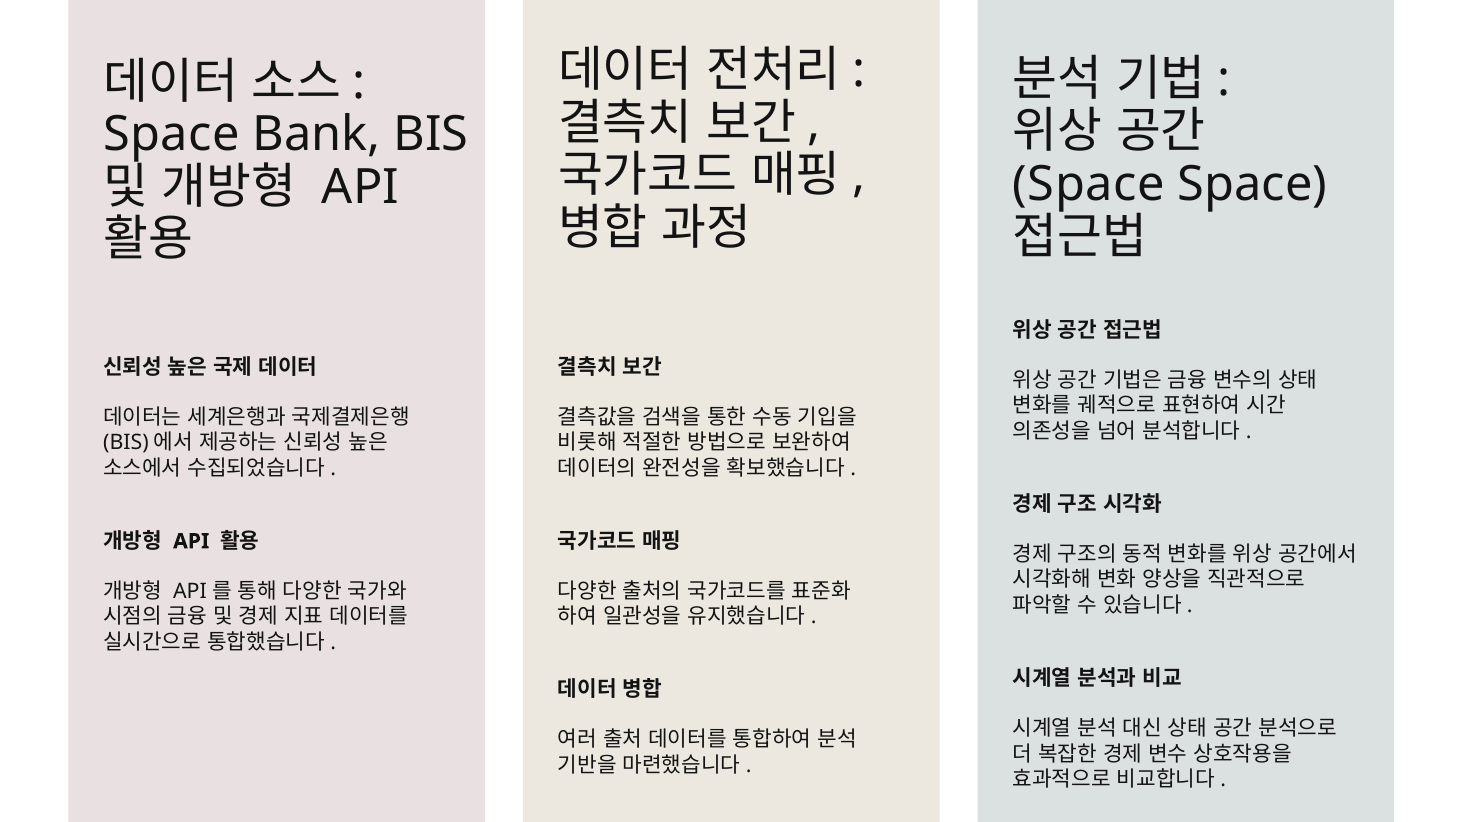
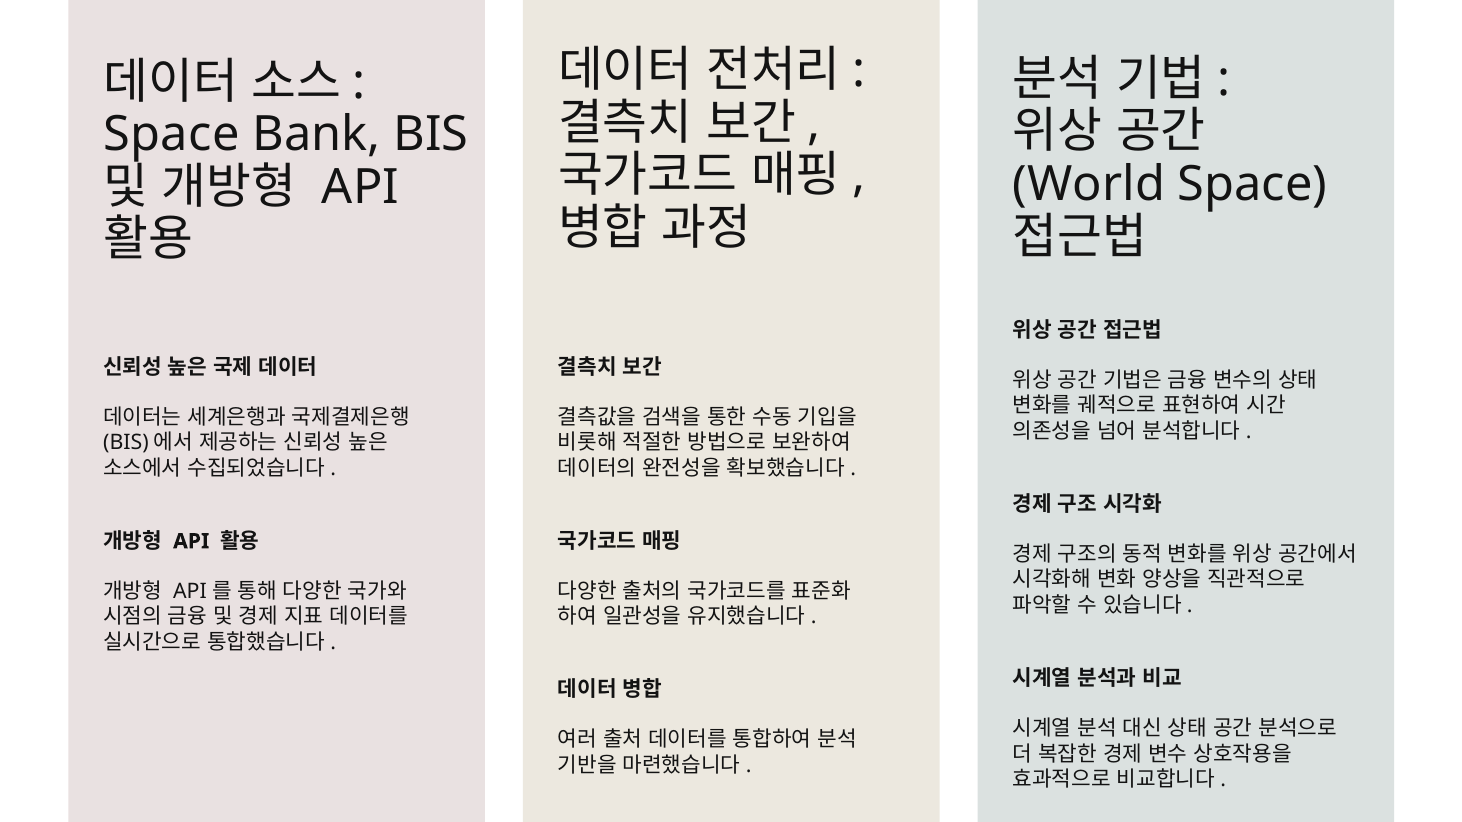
Space at (1089, 185): Space -> World
